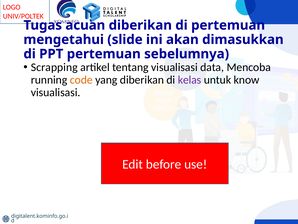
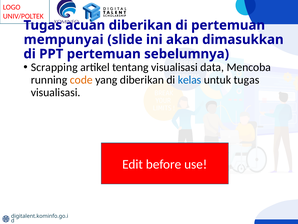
mengetahui: mengetahui -> mempunyai
kelas colour: purple -> blue
untuk know: know -> tugas
